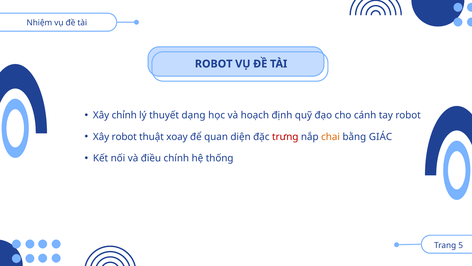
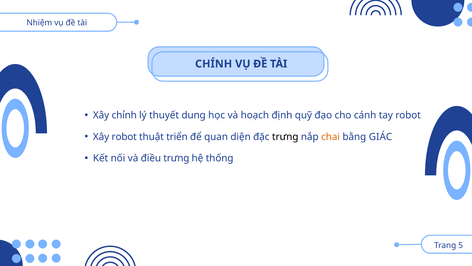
ROBOT at (214, 64): ROBOT -> CHÍNH
dạng: dạng -> dung
xoay: xoay -> triển
trưng at (285, 137) colour: red -> black
điều chính: chính -> trưng
